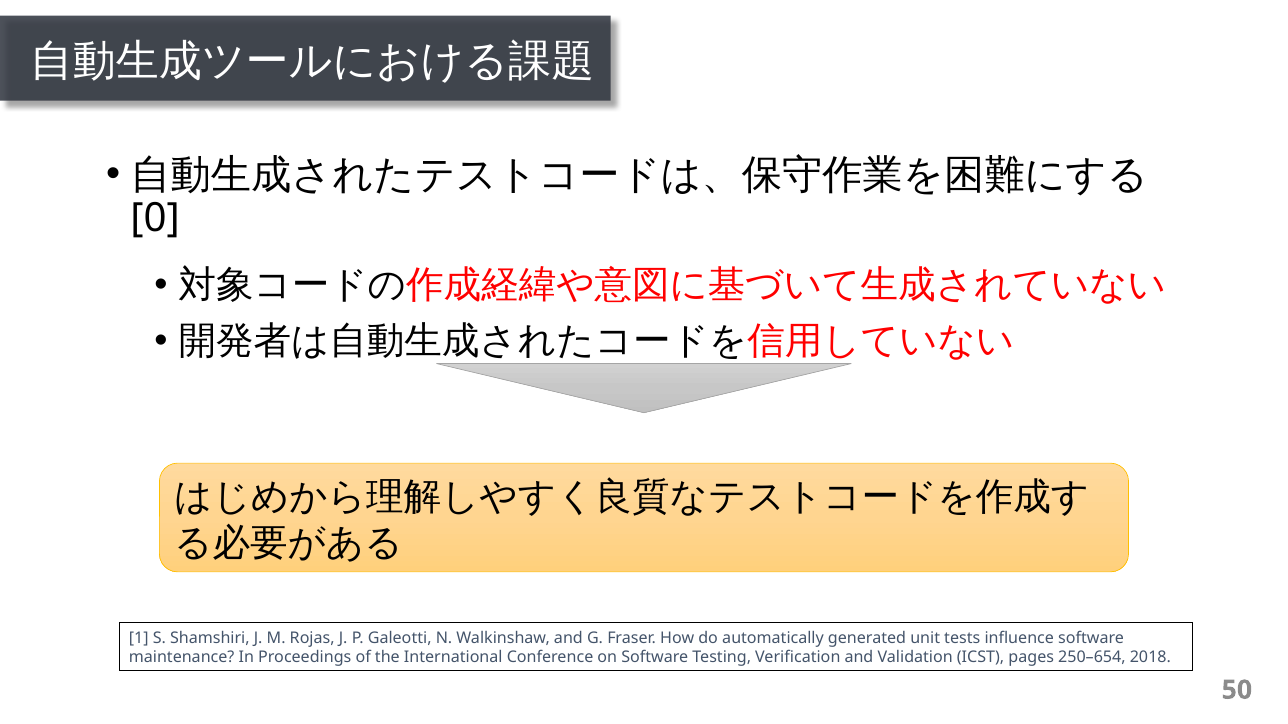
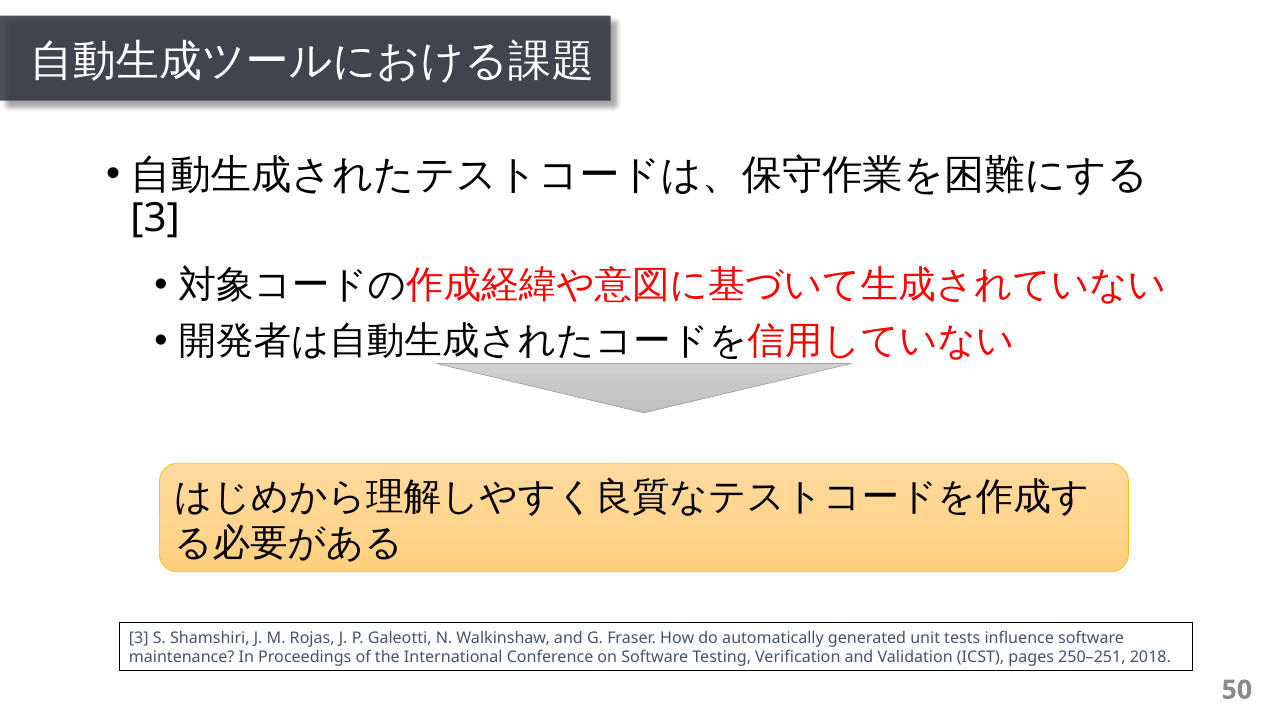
0 at (155, 219): 0 -> 3
1 at (139, 638): 1 -> 3
250–654: 250–654 -> 250–251
